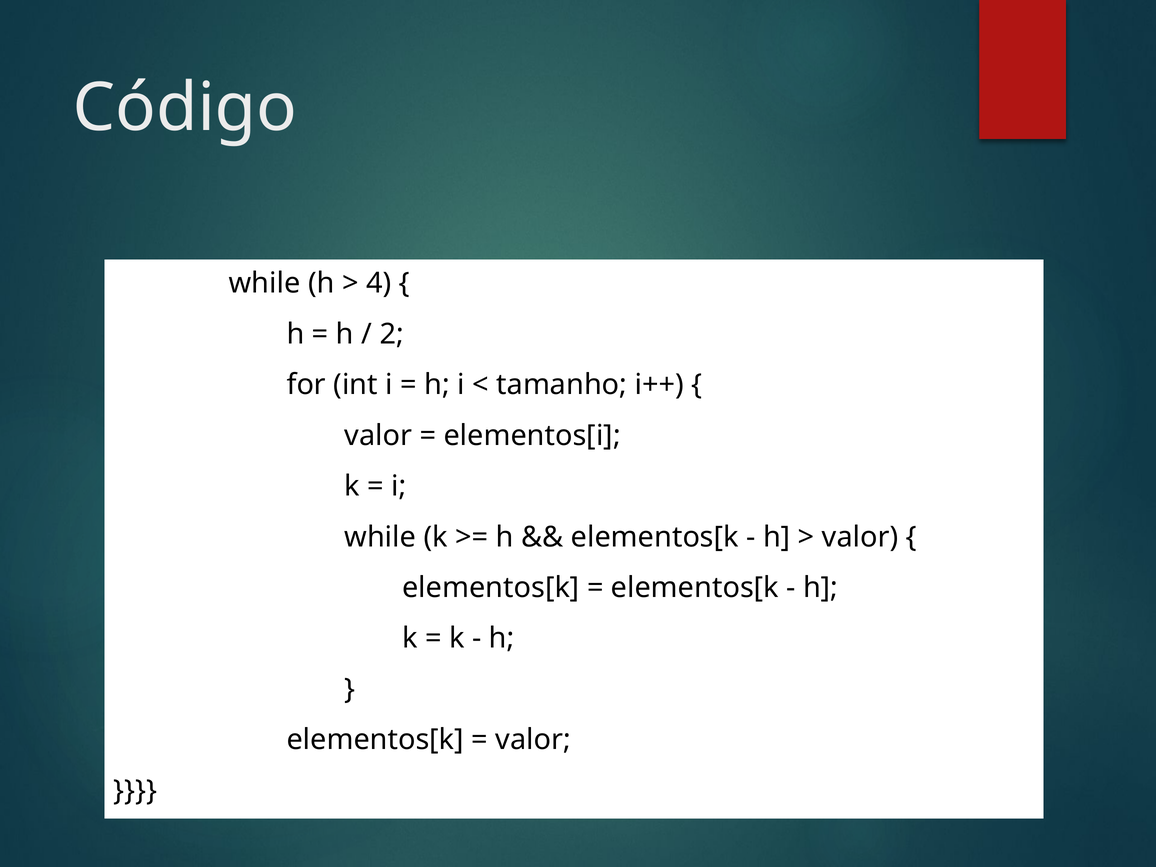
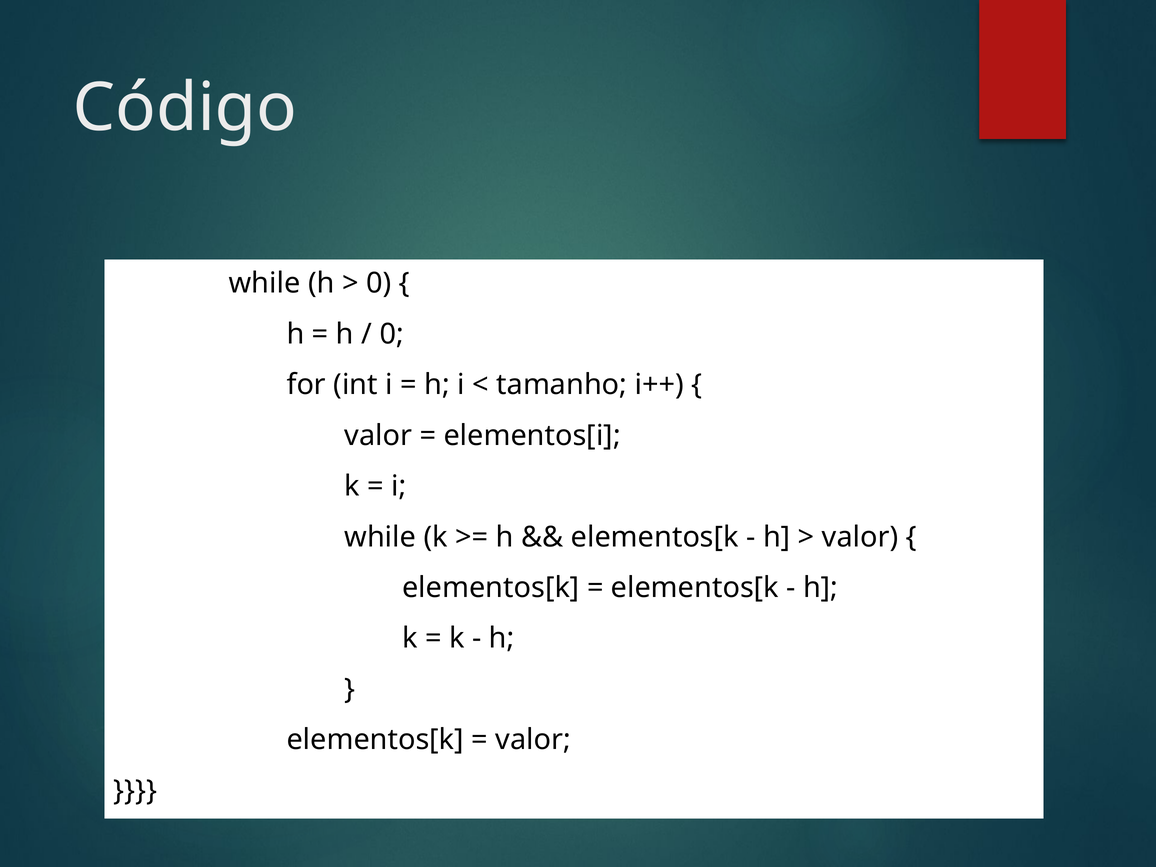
4 at (379, 283): 4 -> 0
2 at (392, 334): 2 -> 0
